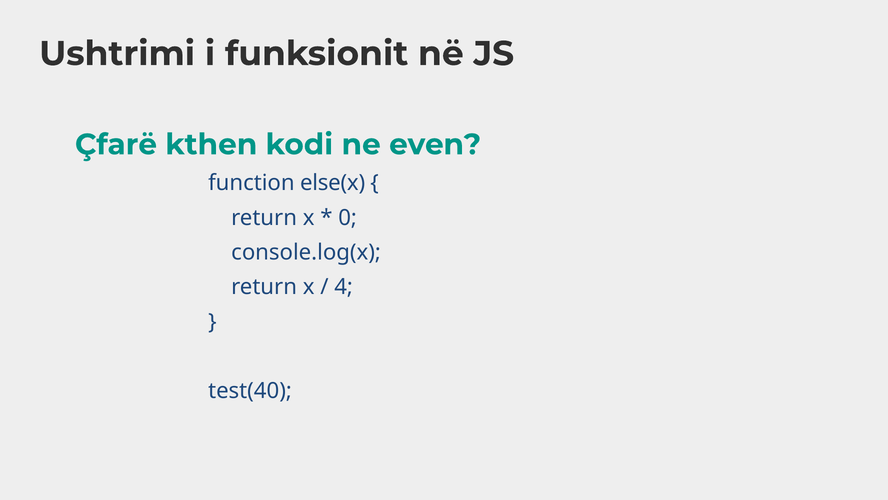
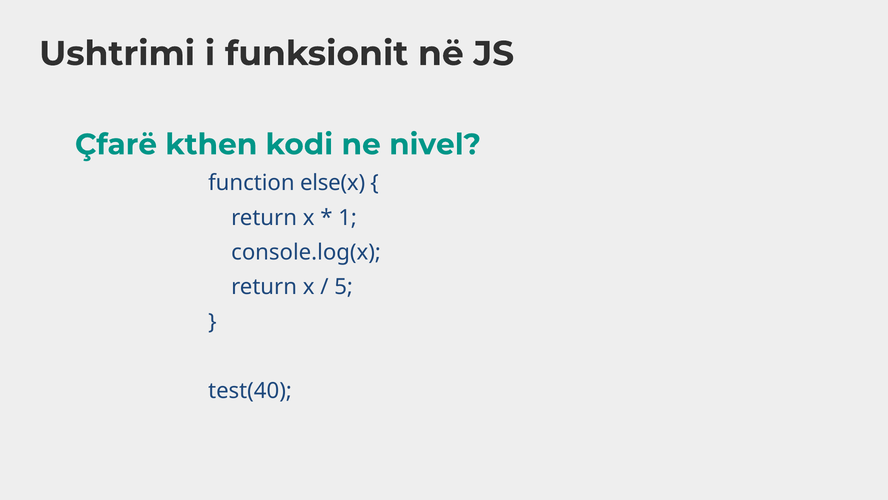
even: even -> nivel
0: 0 -> 1
4: 4 -> 5
